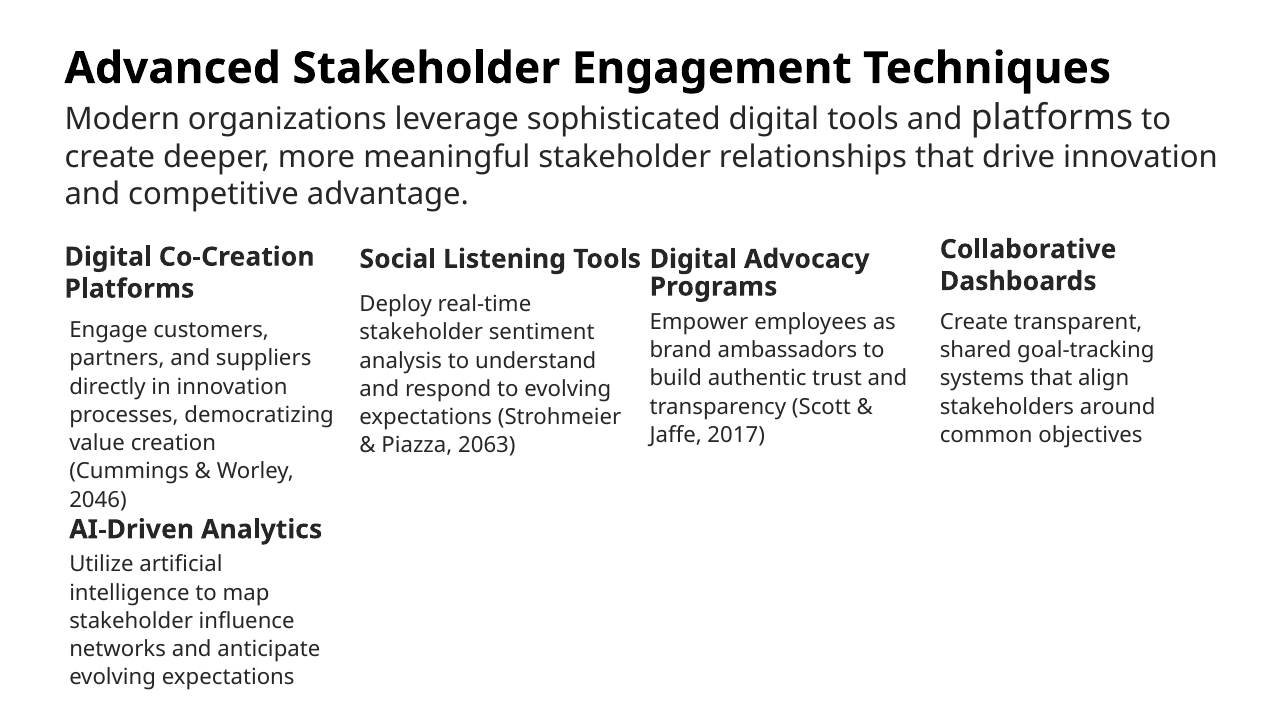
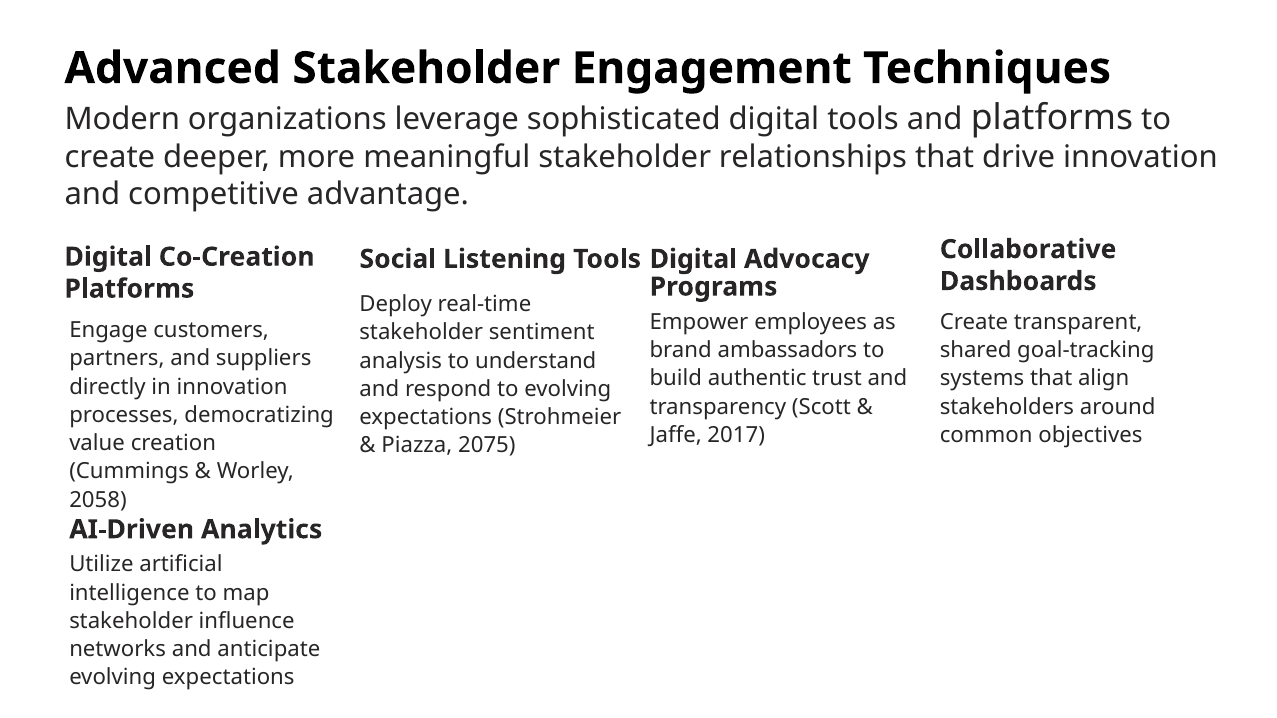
2063: 2063 -> 2075
2046: 2046 -> 2058
